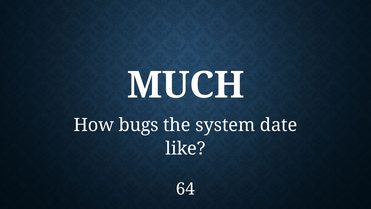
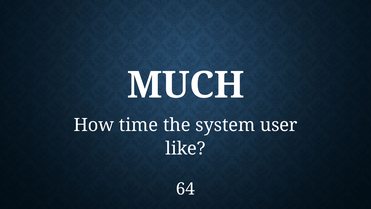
bugs: bugs -> time
date: date -> user
